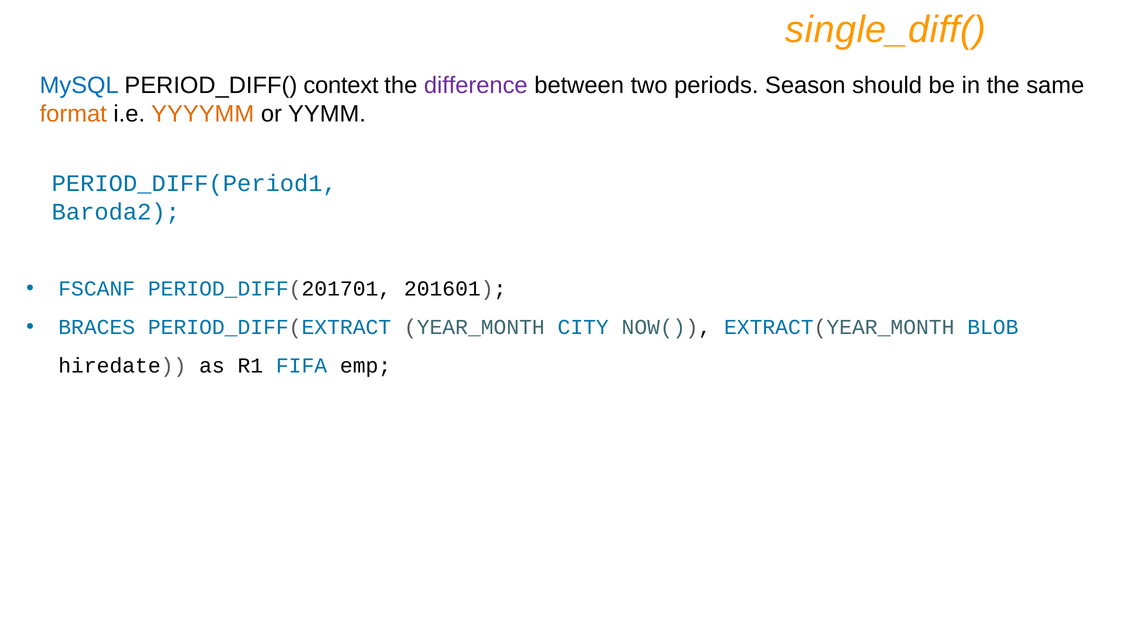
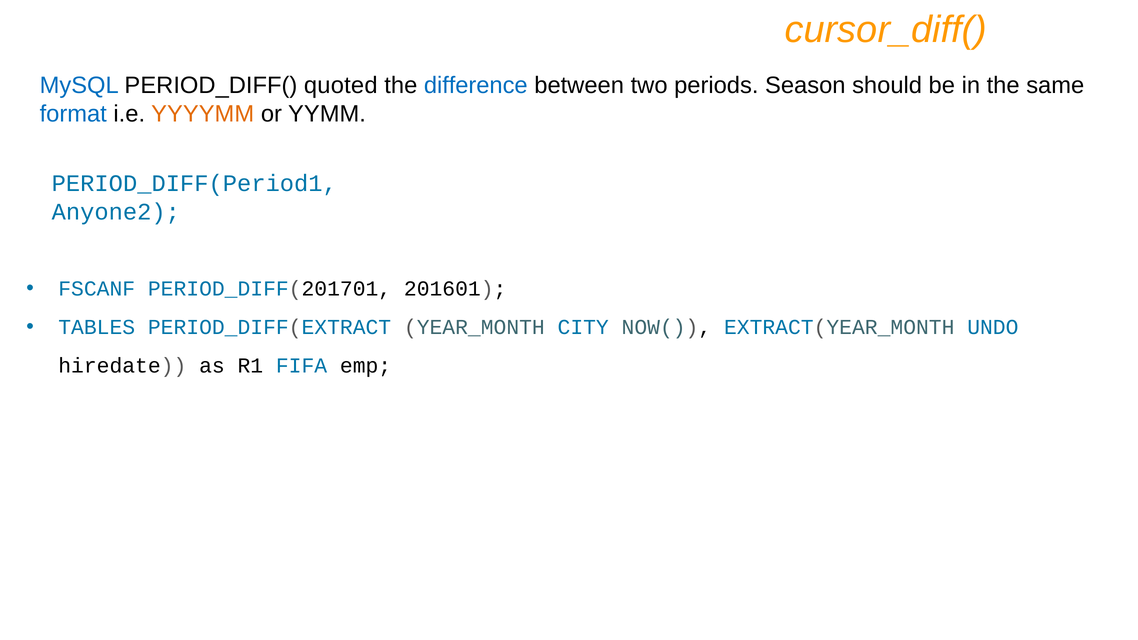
single_diff(: single_diff( -> cursor_diff(
context: context -> quoted
difference colour: purple -> blue
format colour: orange -> blue
Baroda2: Baroda2 -> Anyone2
BRACES: BRACES -> TABLES
BLOB: BLOB -> UNDO
